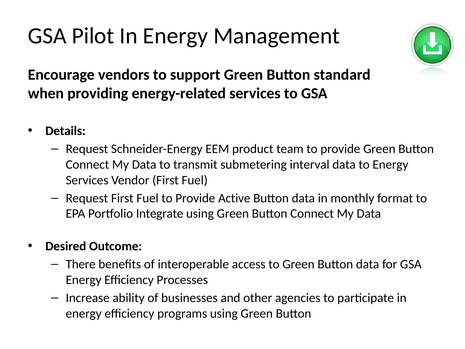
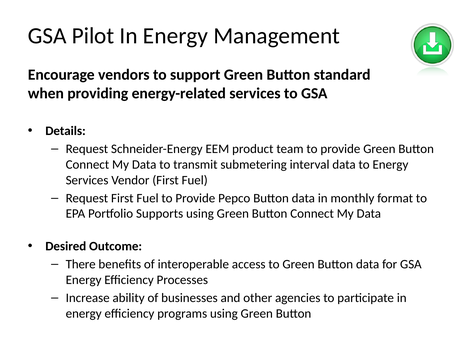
Active: Active -> Pepco
Integrate: Integrate -> Supports
